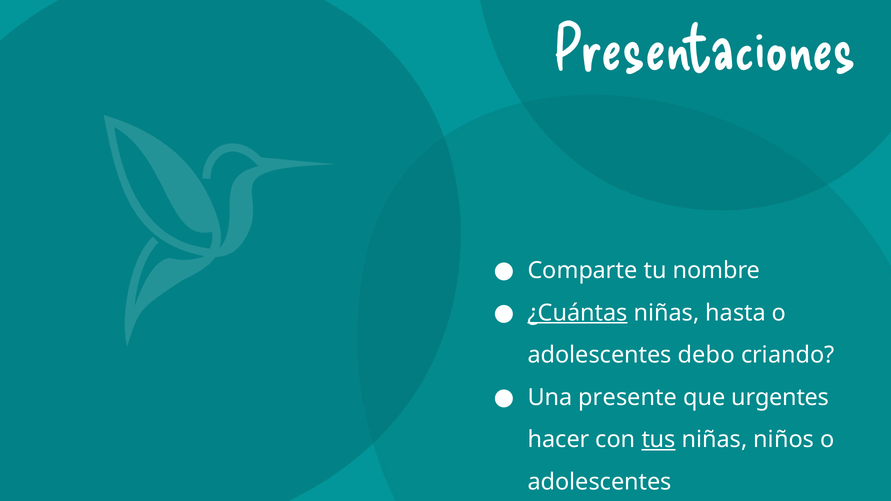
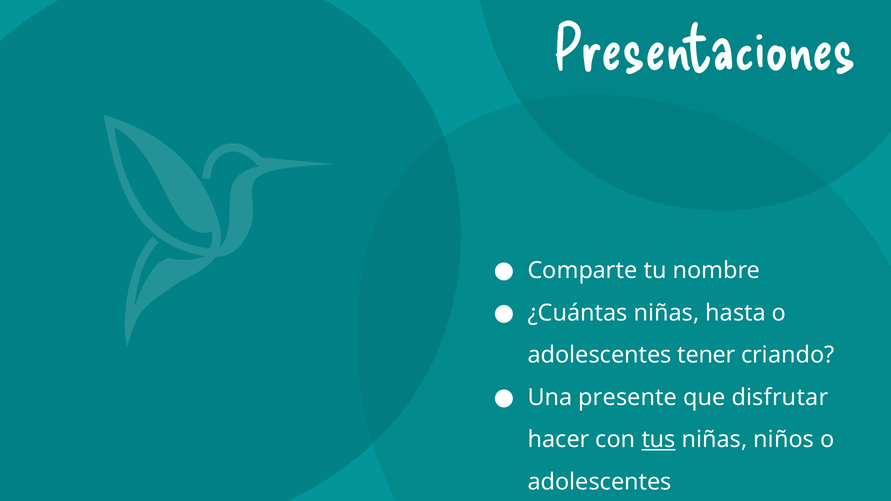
¿Cuántas underline: present -> none
debo: debo -> tener
urgentes: urgentes -> disfrutar
